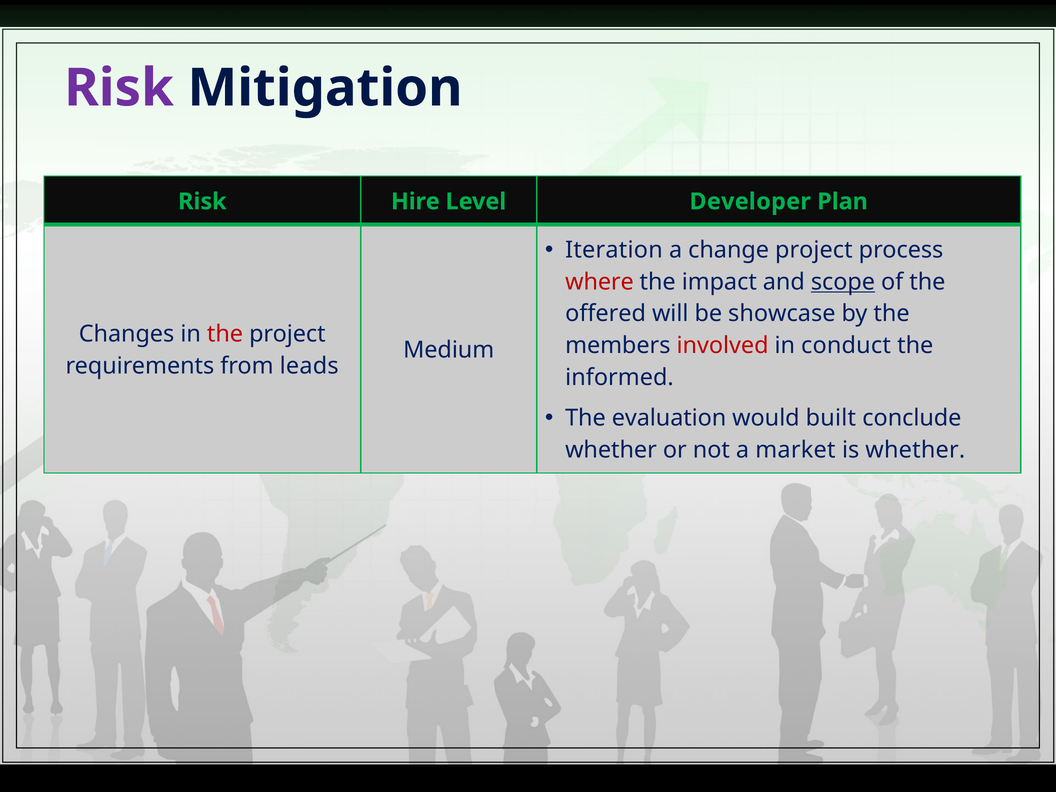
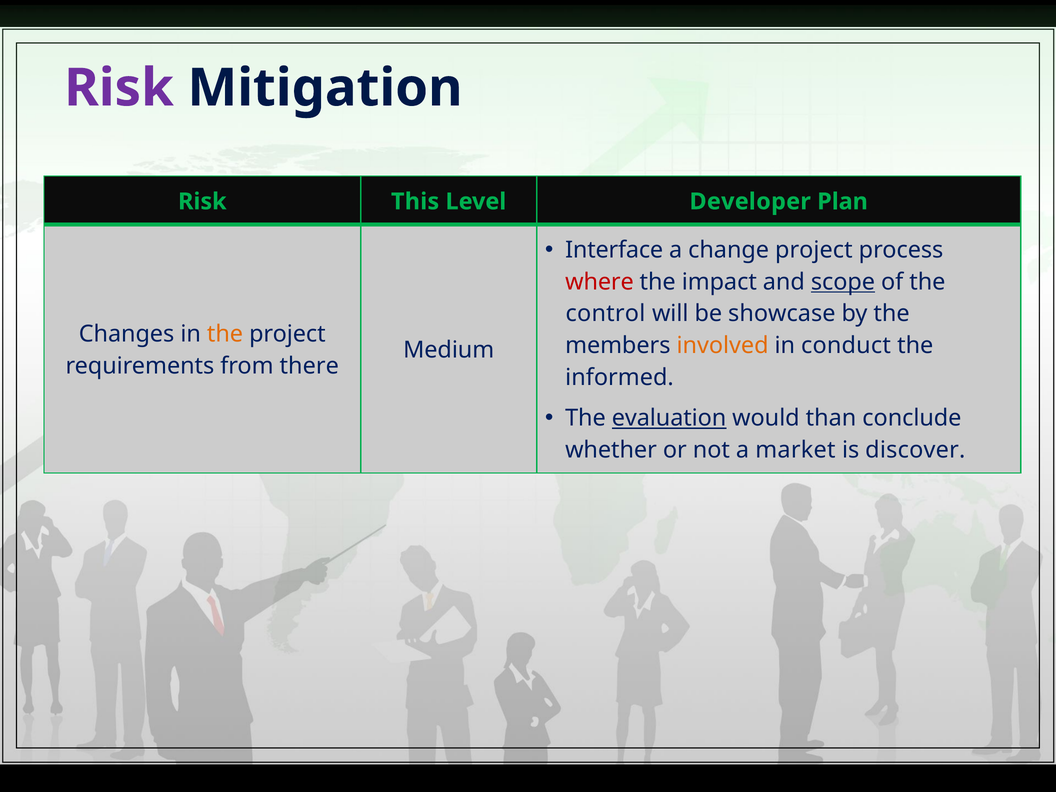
Hire: Hire -> This
Iteration: Iteration -> Interface
offered: offered -> control
the at (225, 334) colour: red -> orange
involved colour: red -> orange
leads: leads -> there
evaluation underline: none -> present
built: built -> than
is whether: whether -> discover
